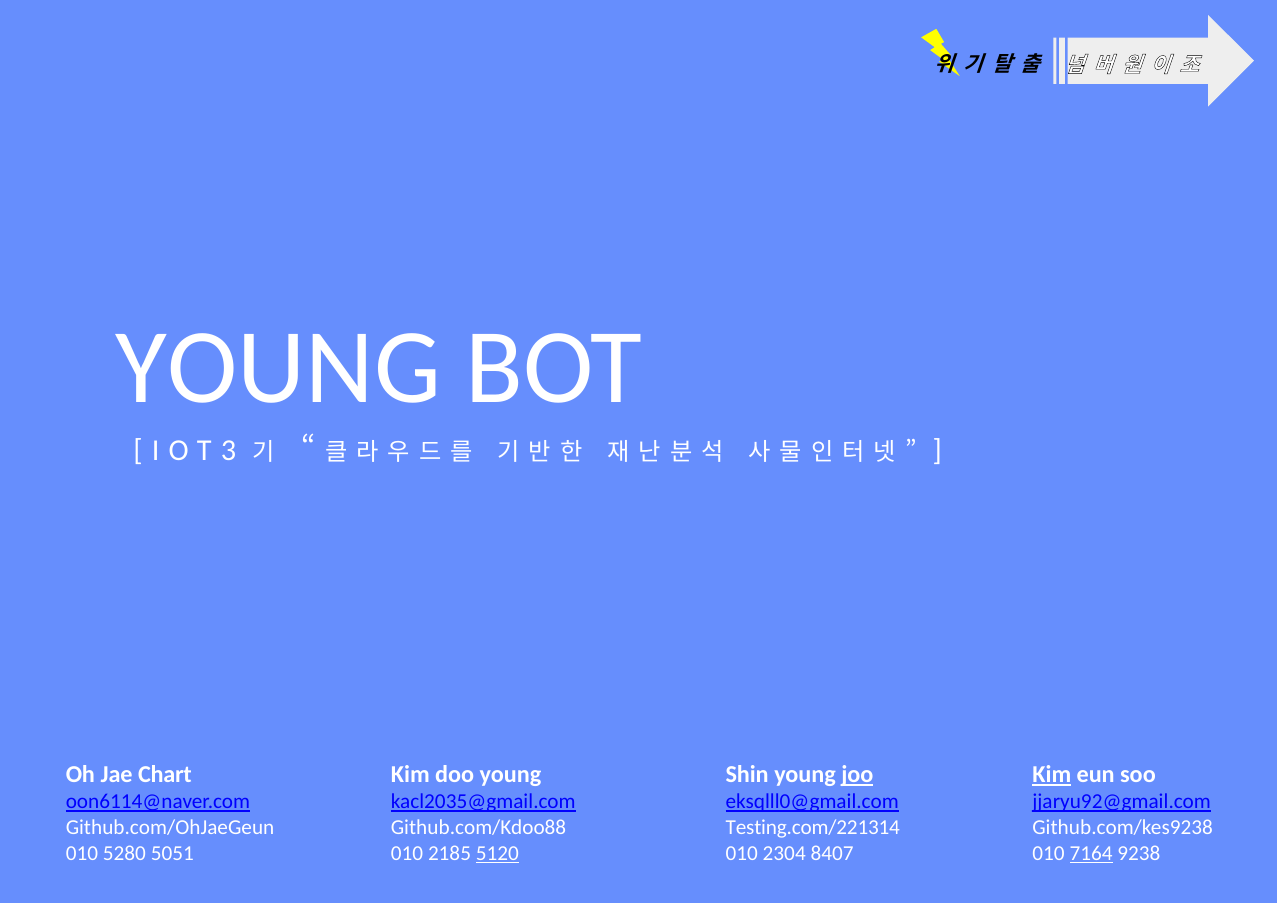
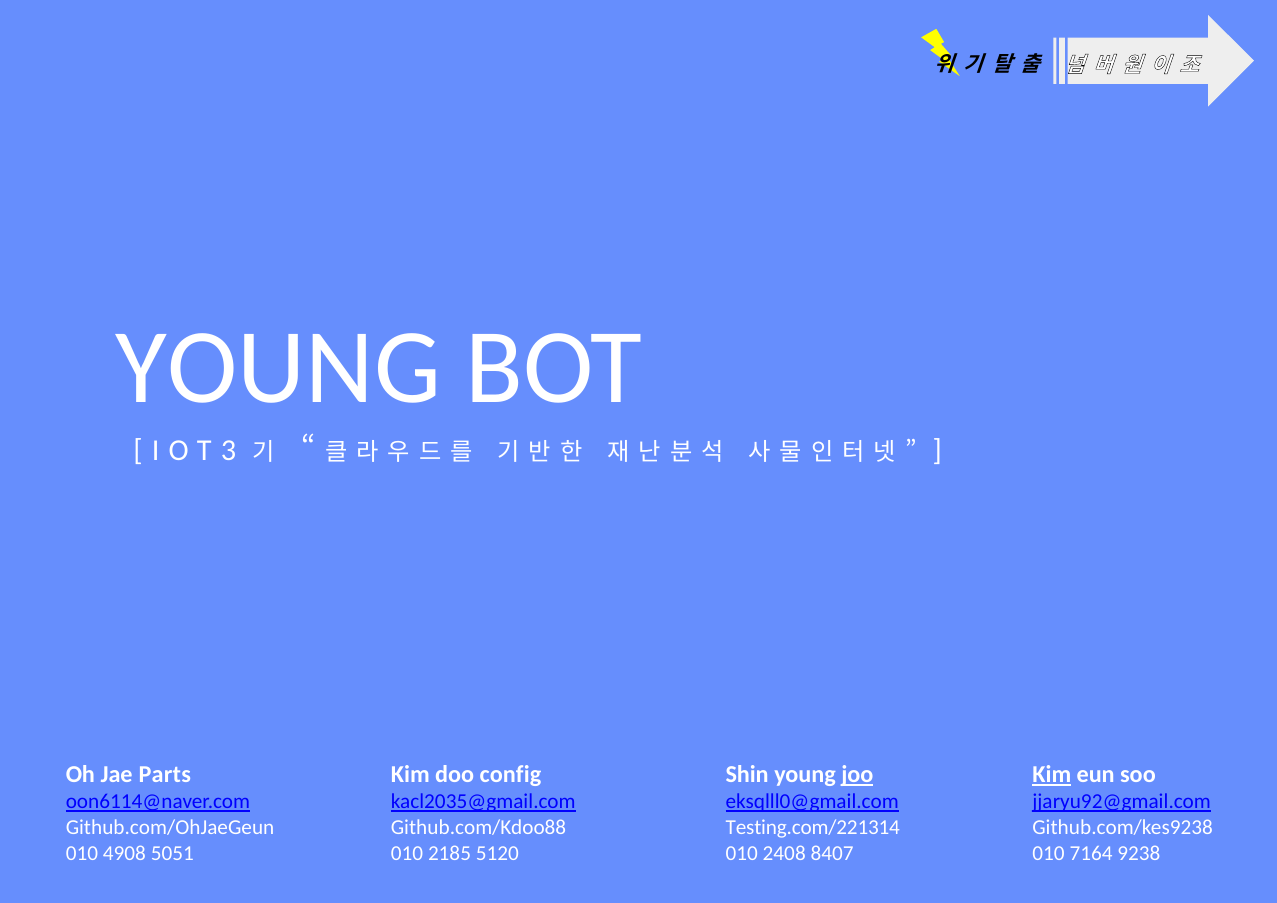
Chart: Chart -> Parts
doo young: young -> config
5280: 5280 -> 4908
5120 underline: present -> none
2304: 2304 -> 2408
7164 underline: present -> none
